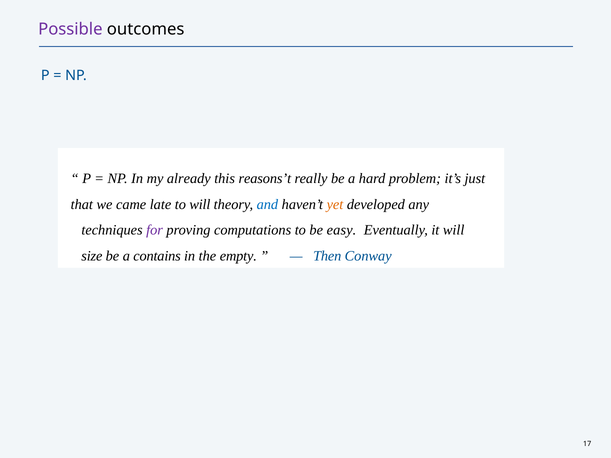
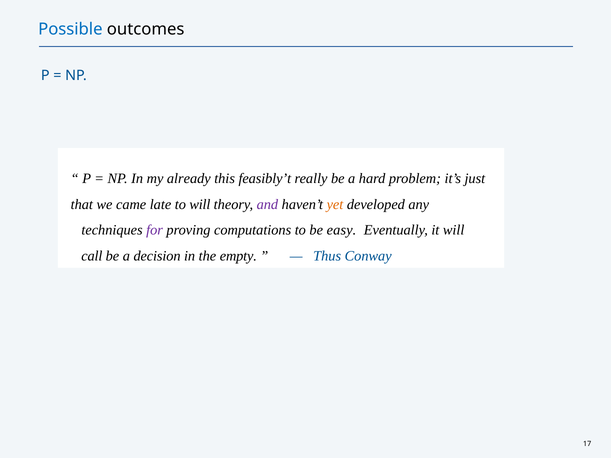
Possible colour: purple -> blue
reasons’t: reasons’t -> feasibly’t
and colour: blue -> purple
size: size -> call
contains: contains -> decision
Then: Then -> Thus
